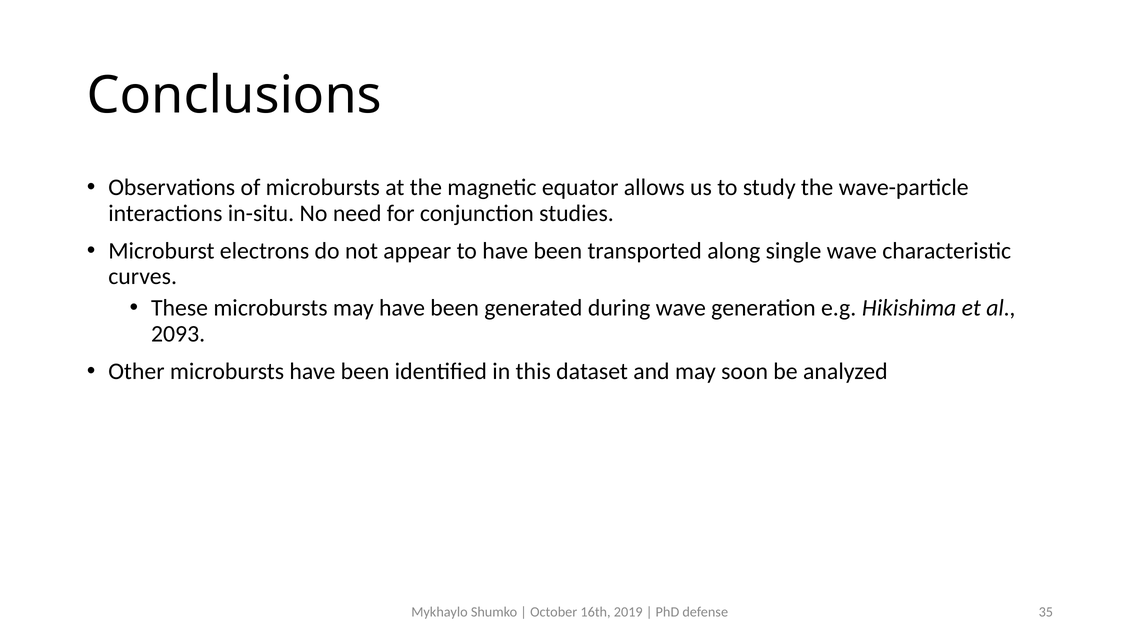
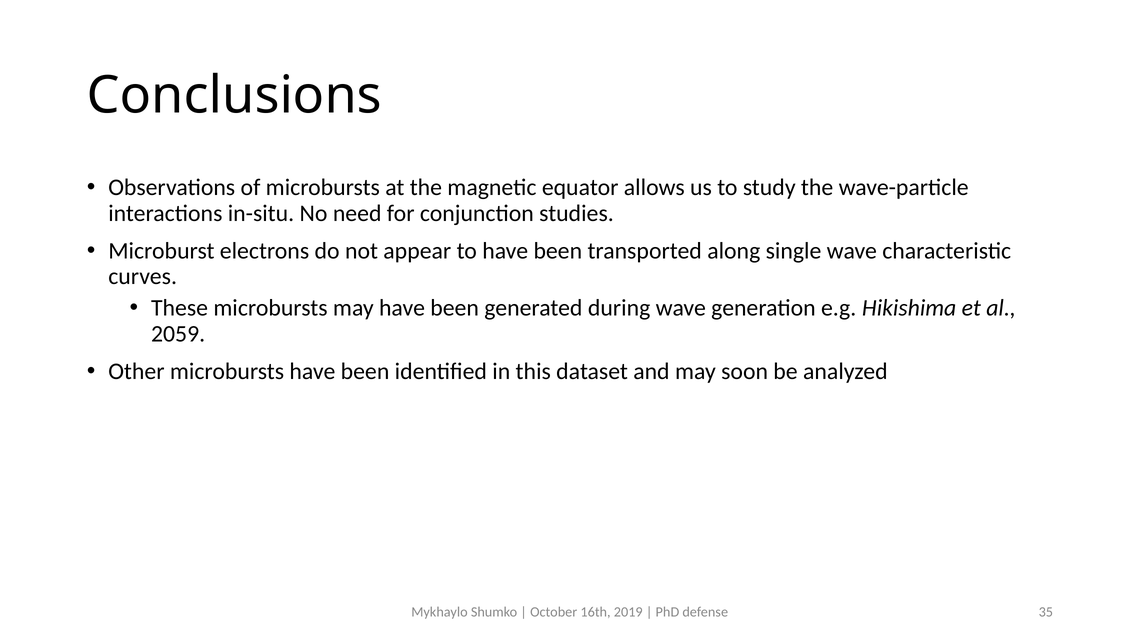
2093: 2093 -> 2059
